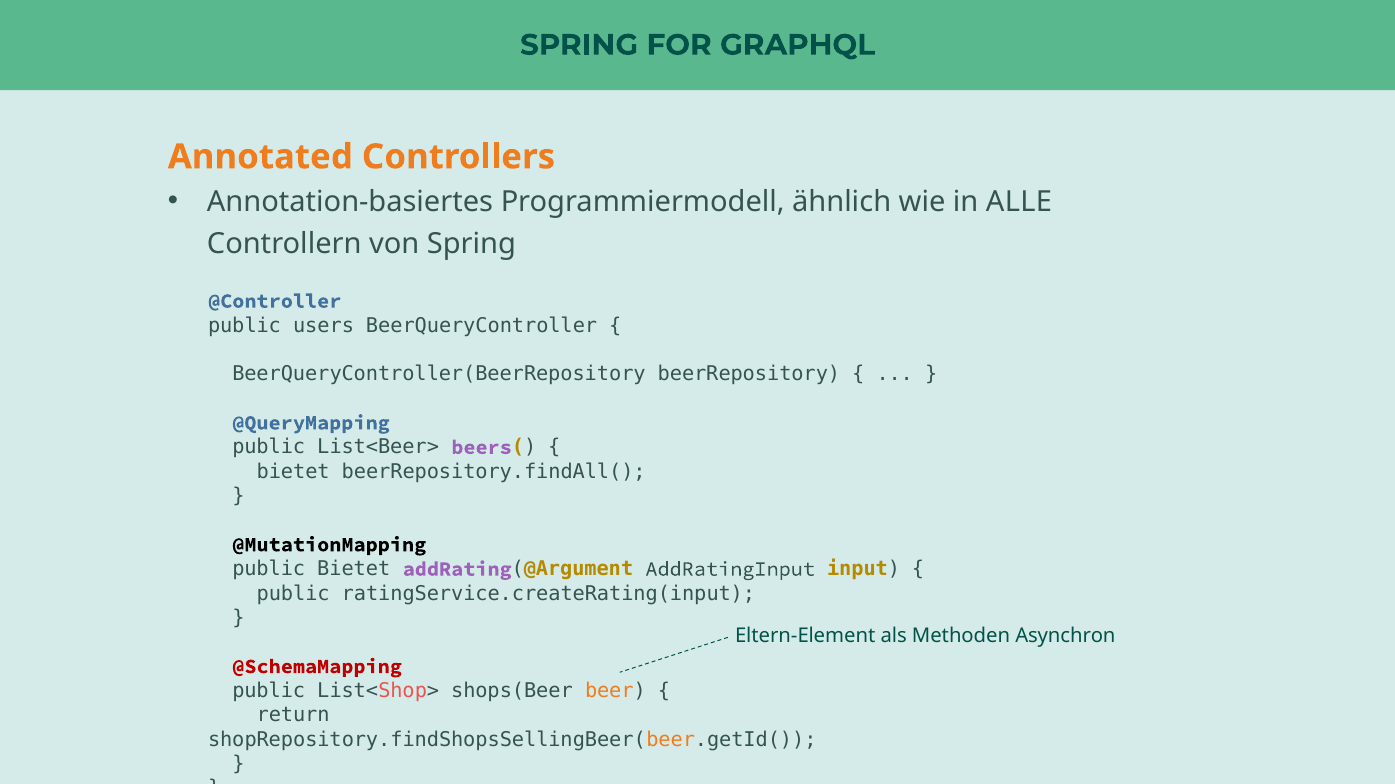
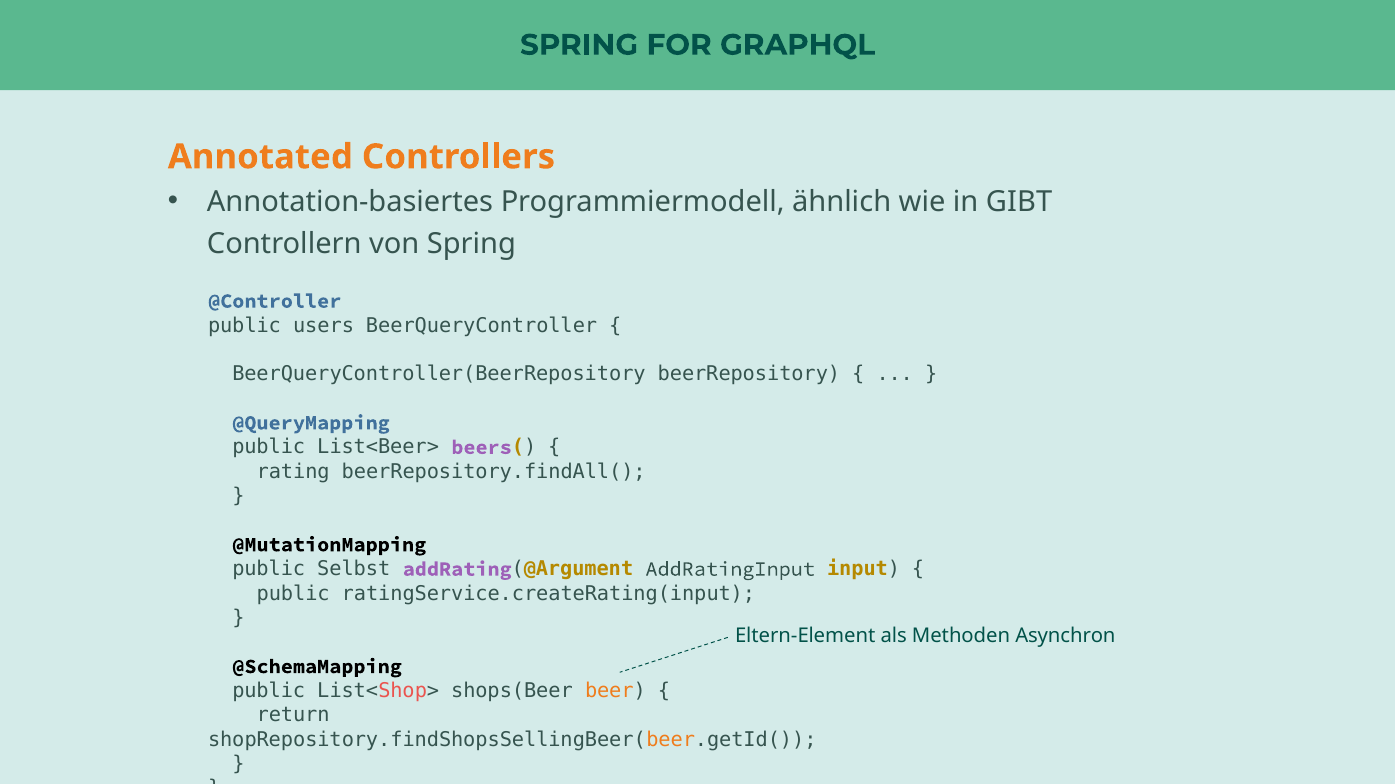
ALLE: ALLE -> GIBT
bietet at (293, 472): bietet -> rating
public Bietet: Bietet -> Selbst
@SchemaMapping colour: red -> black
